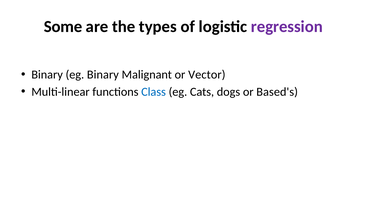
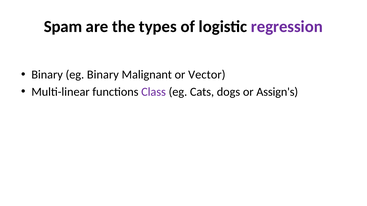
Some: Some -> Spam
Class colour: blue -> purple
Based's: Based's -> Assign's
